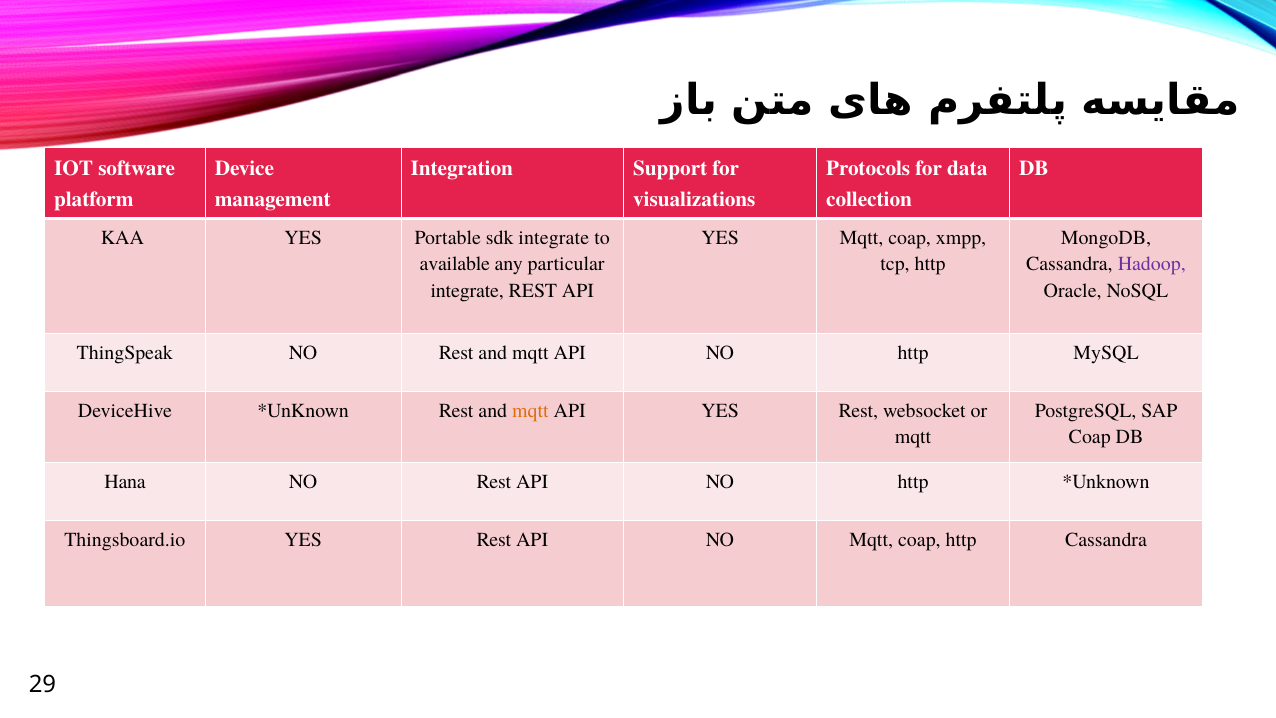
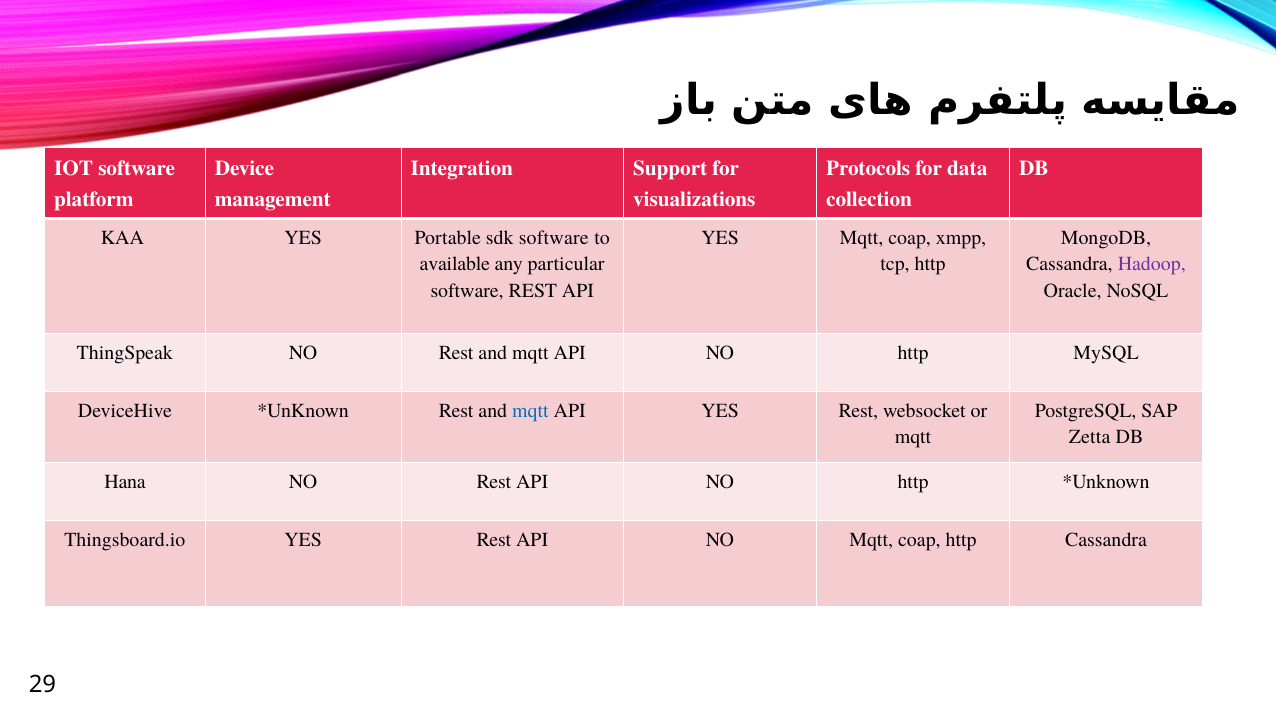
sdk integrate: integrate -> software
integrate at (467, 291): integrate -> software
mqtt at (530, 410) colour: orange -> blue
Coap at (1090, 437): Coap -> Zetta
